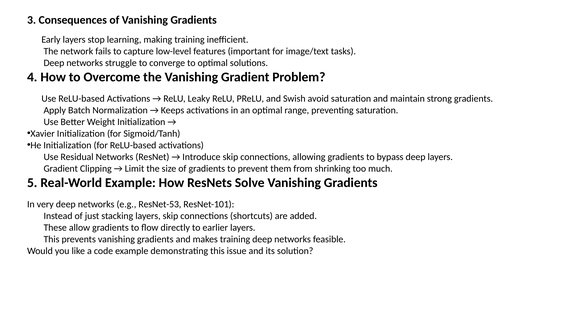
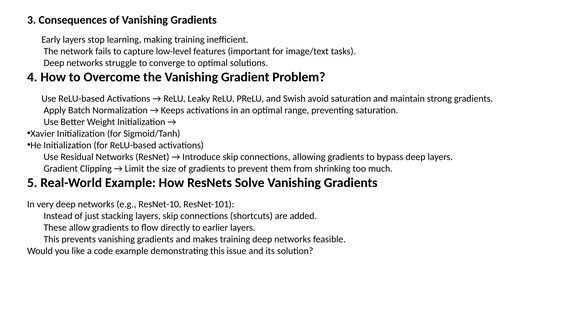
ResNet-53: ResNet-53 -> ResNet-10
